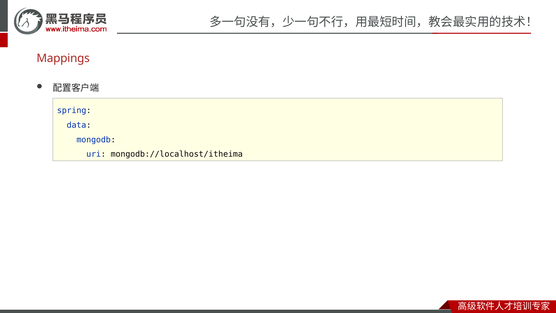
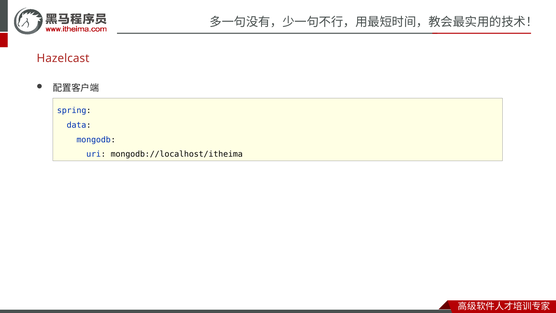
Mappings: Mappings -> Hazelcast
